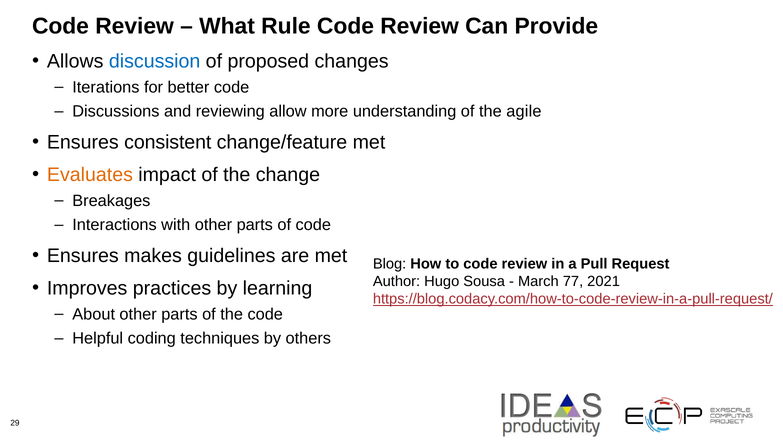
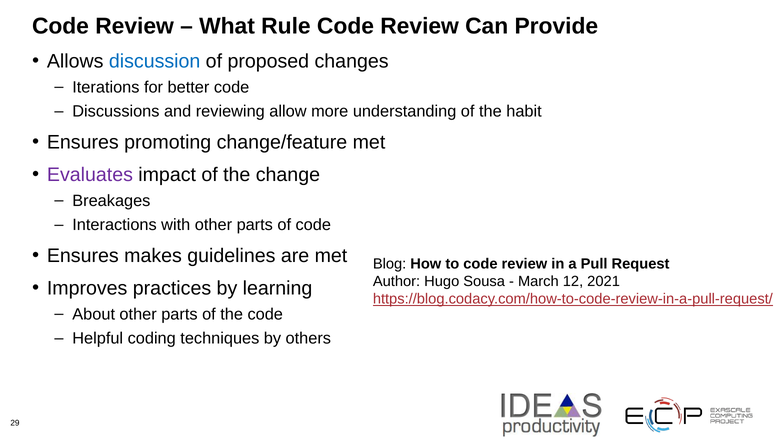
agile: agile -> habit
consistent: consistent -> promoting
Evaluates colour: orange -> purple
77: 77 -> 12
